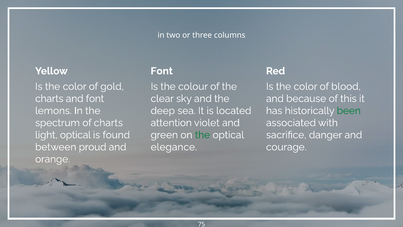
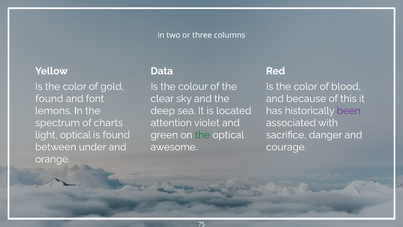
Font at (162, 71): Font -> Data
charts at (49, 98): charts -> found
been colour: green -> purple
proud: proud -> under
elegance: elegance -> awesome
